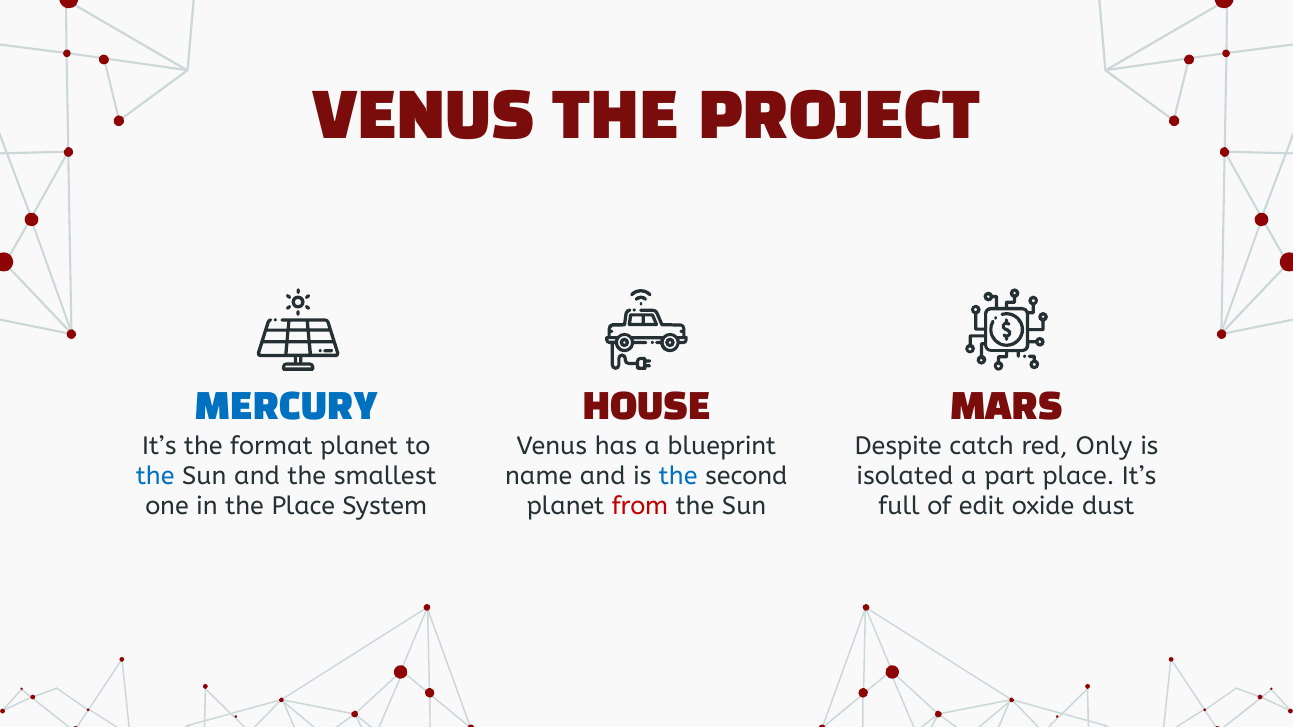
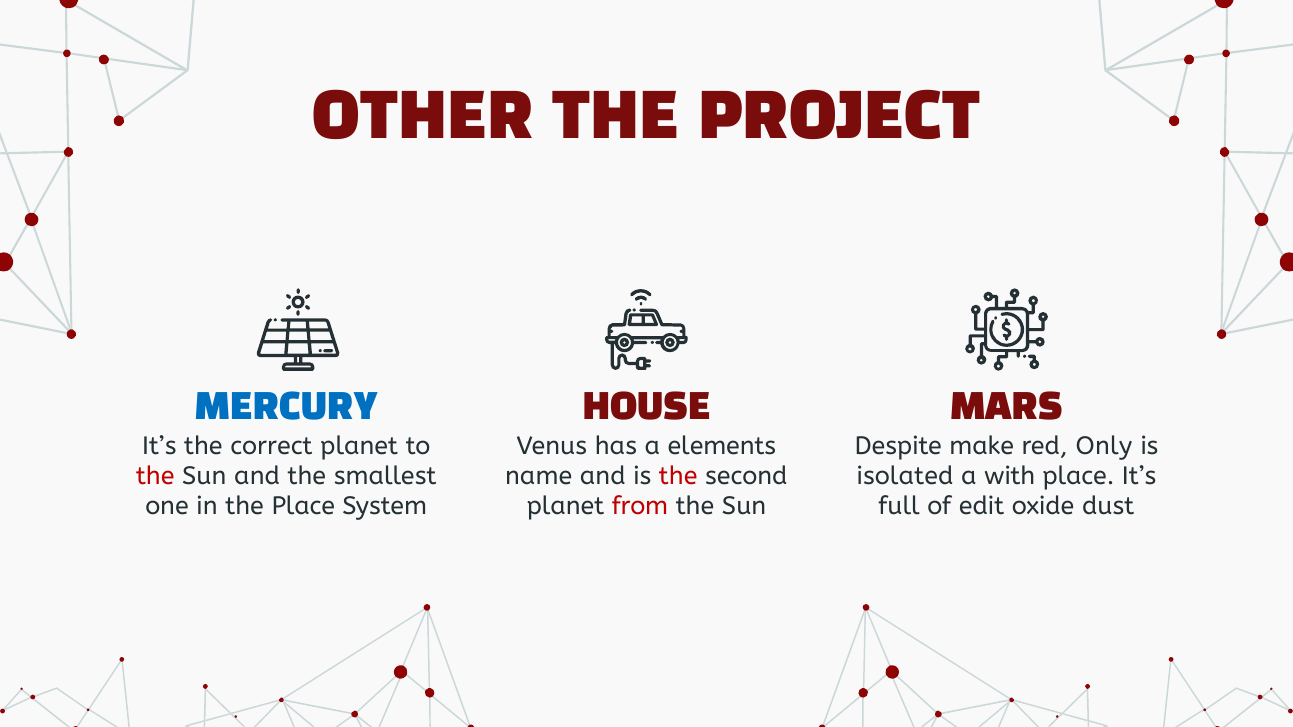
VENUS at (424, 118): VENUS -> OTHER
format: format -> correct
blueprint: blueprint -> elements
catch: catch -> make
the at (155, 477) colour: blue -> red
the at (678, 477) colour: blue -> red
part: part -> with
